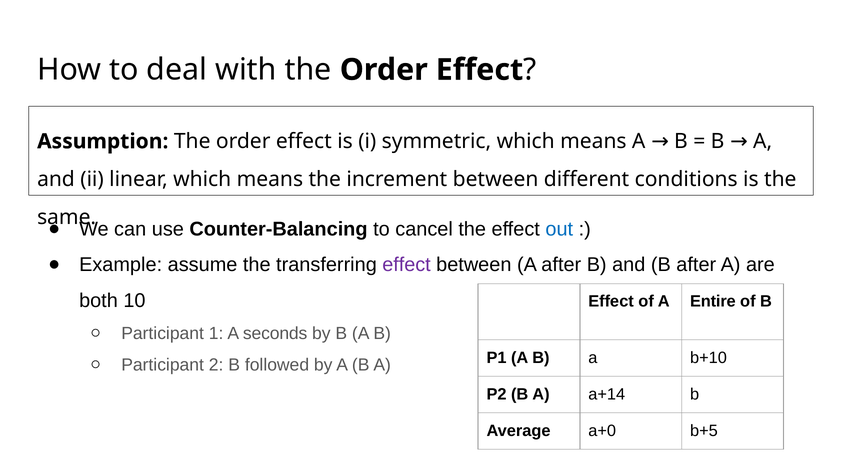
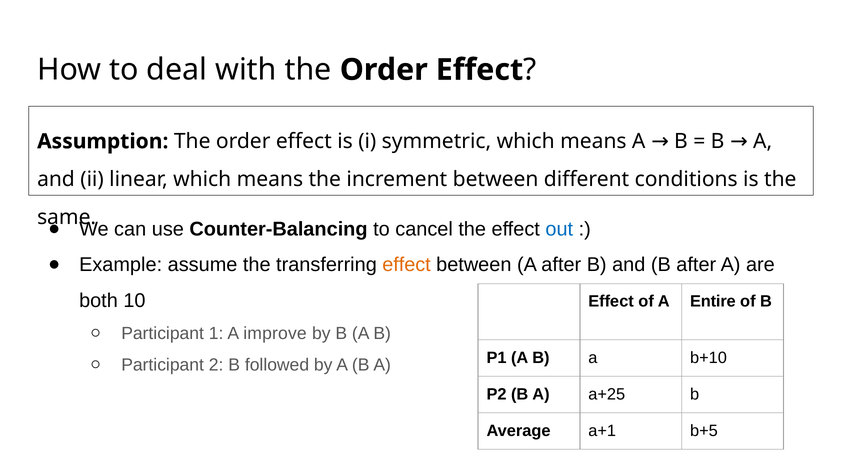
effect at (406, 265) colour: purple -> orange
seconds: seconds -> improve
a+14: a+14 -> a+25
a+0: a+0 -> a+1
